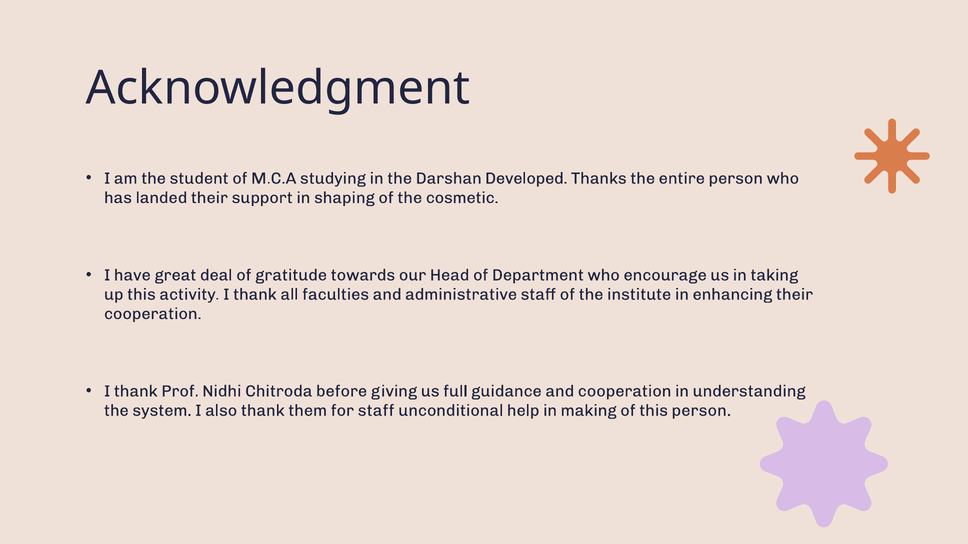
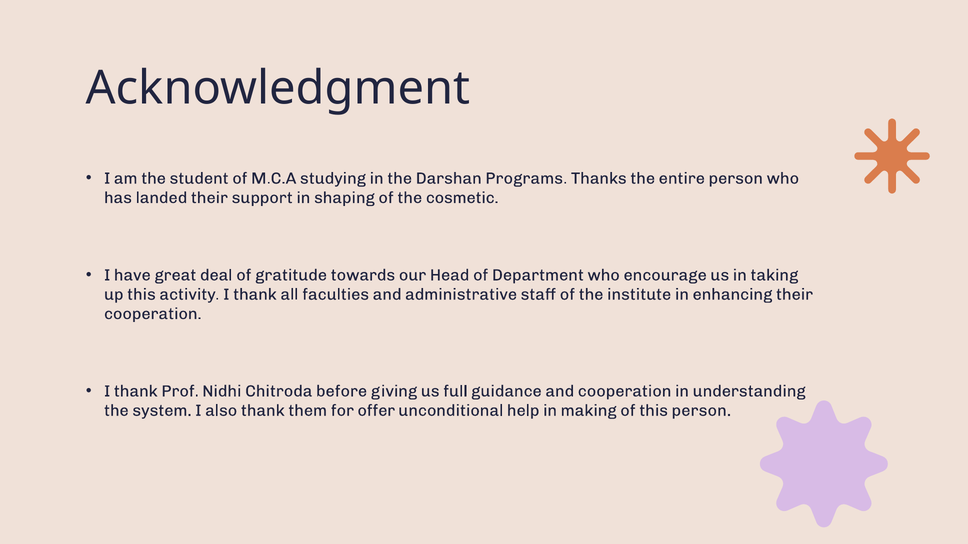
Developed: Developed -> Programs
for staff: staff -> offer
